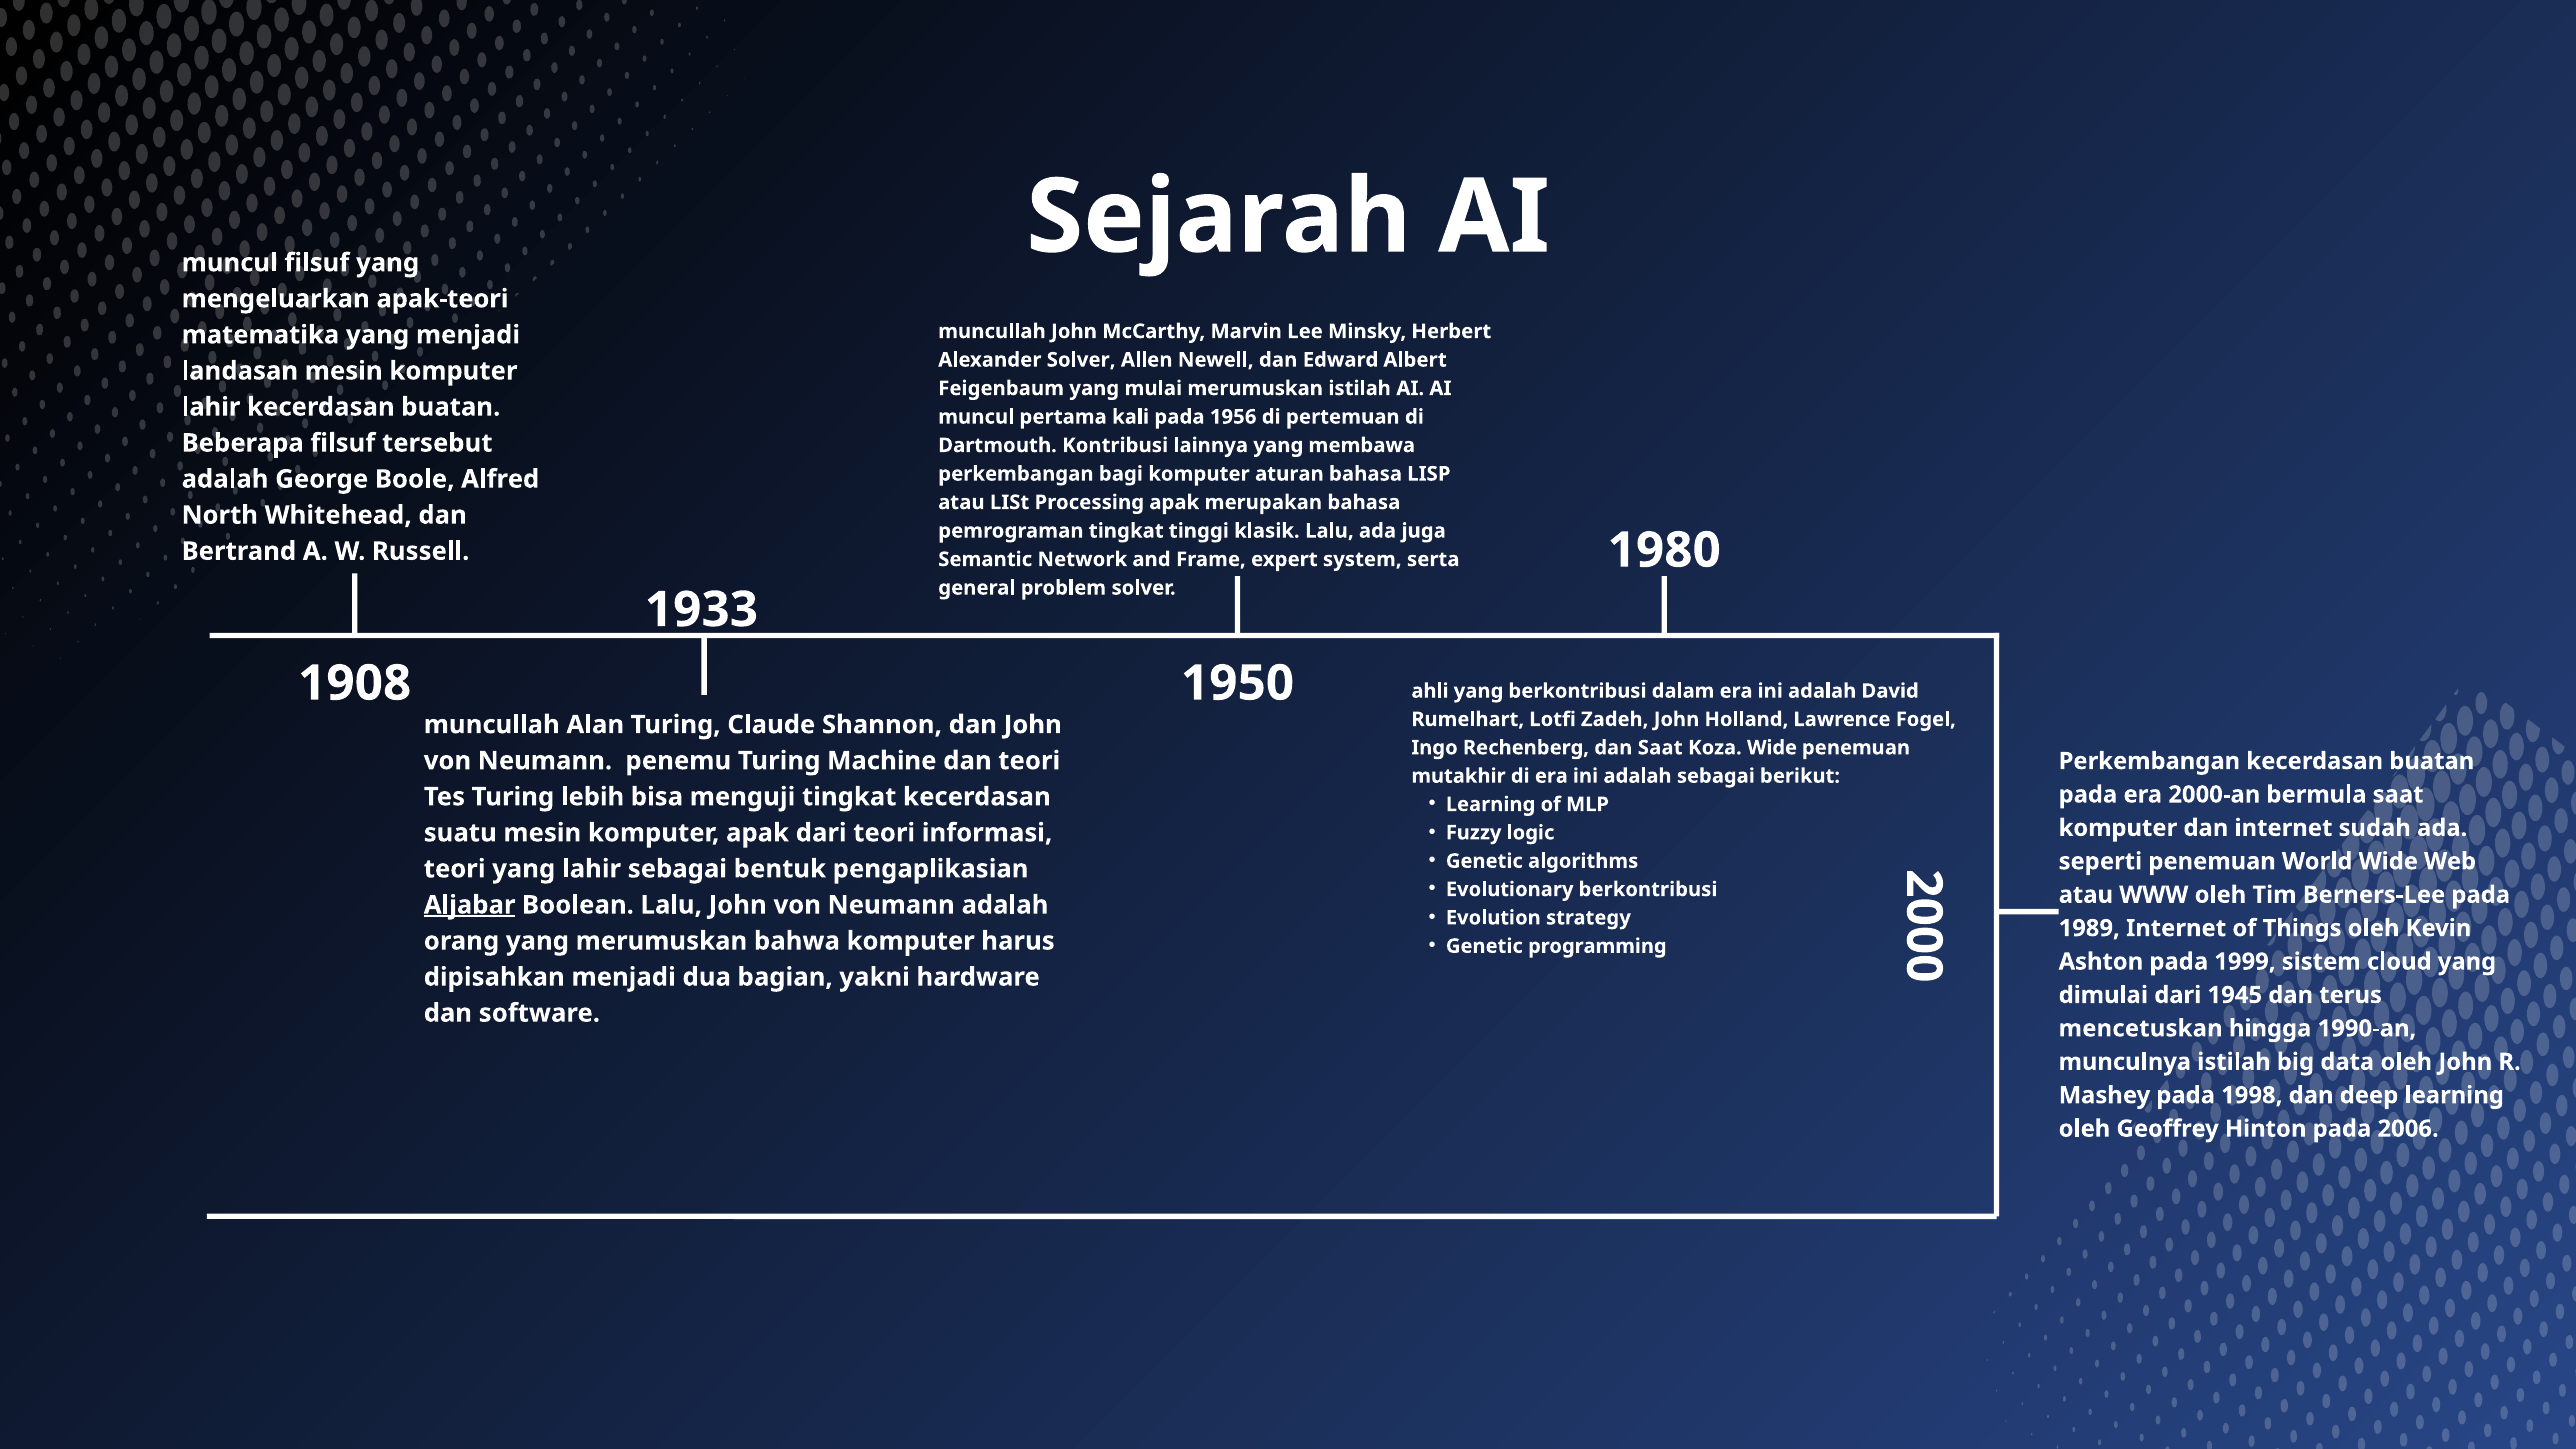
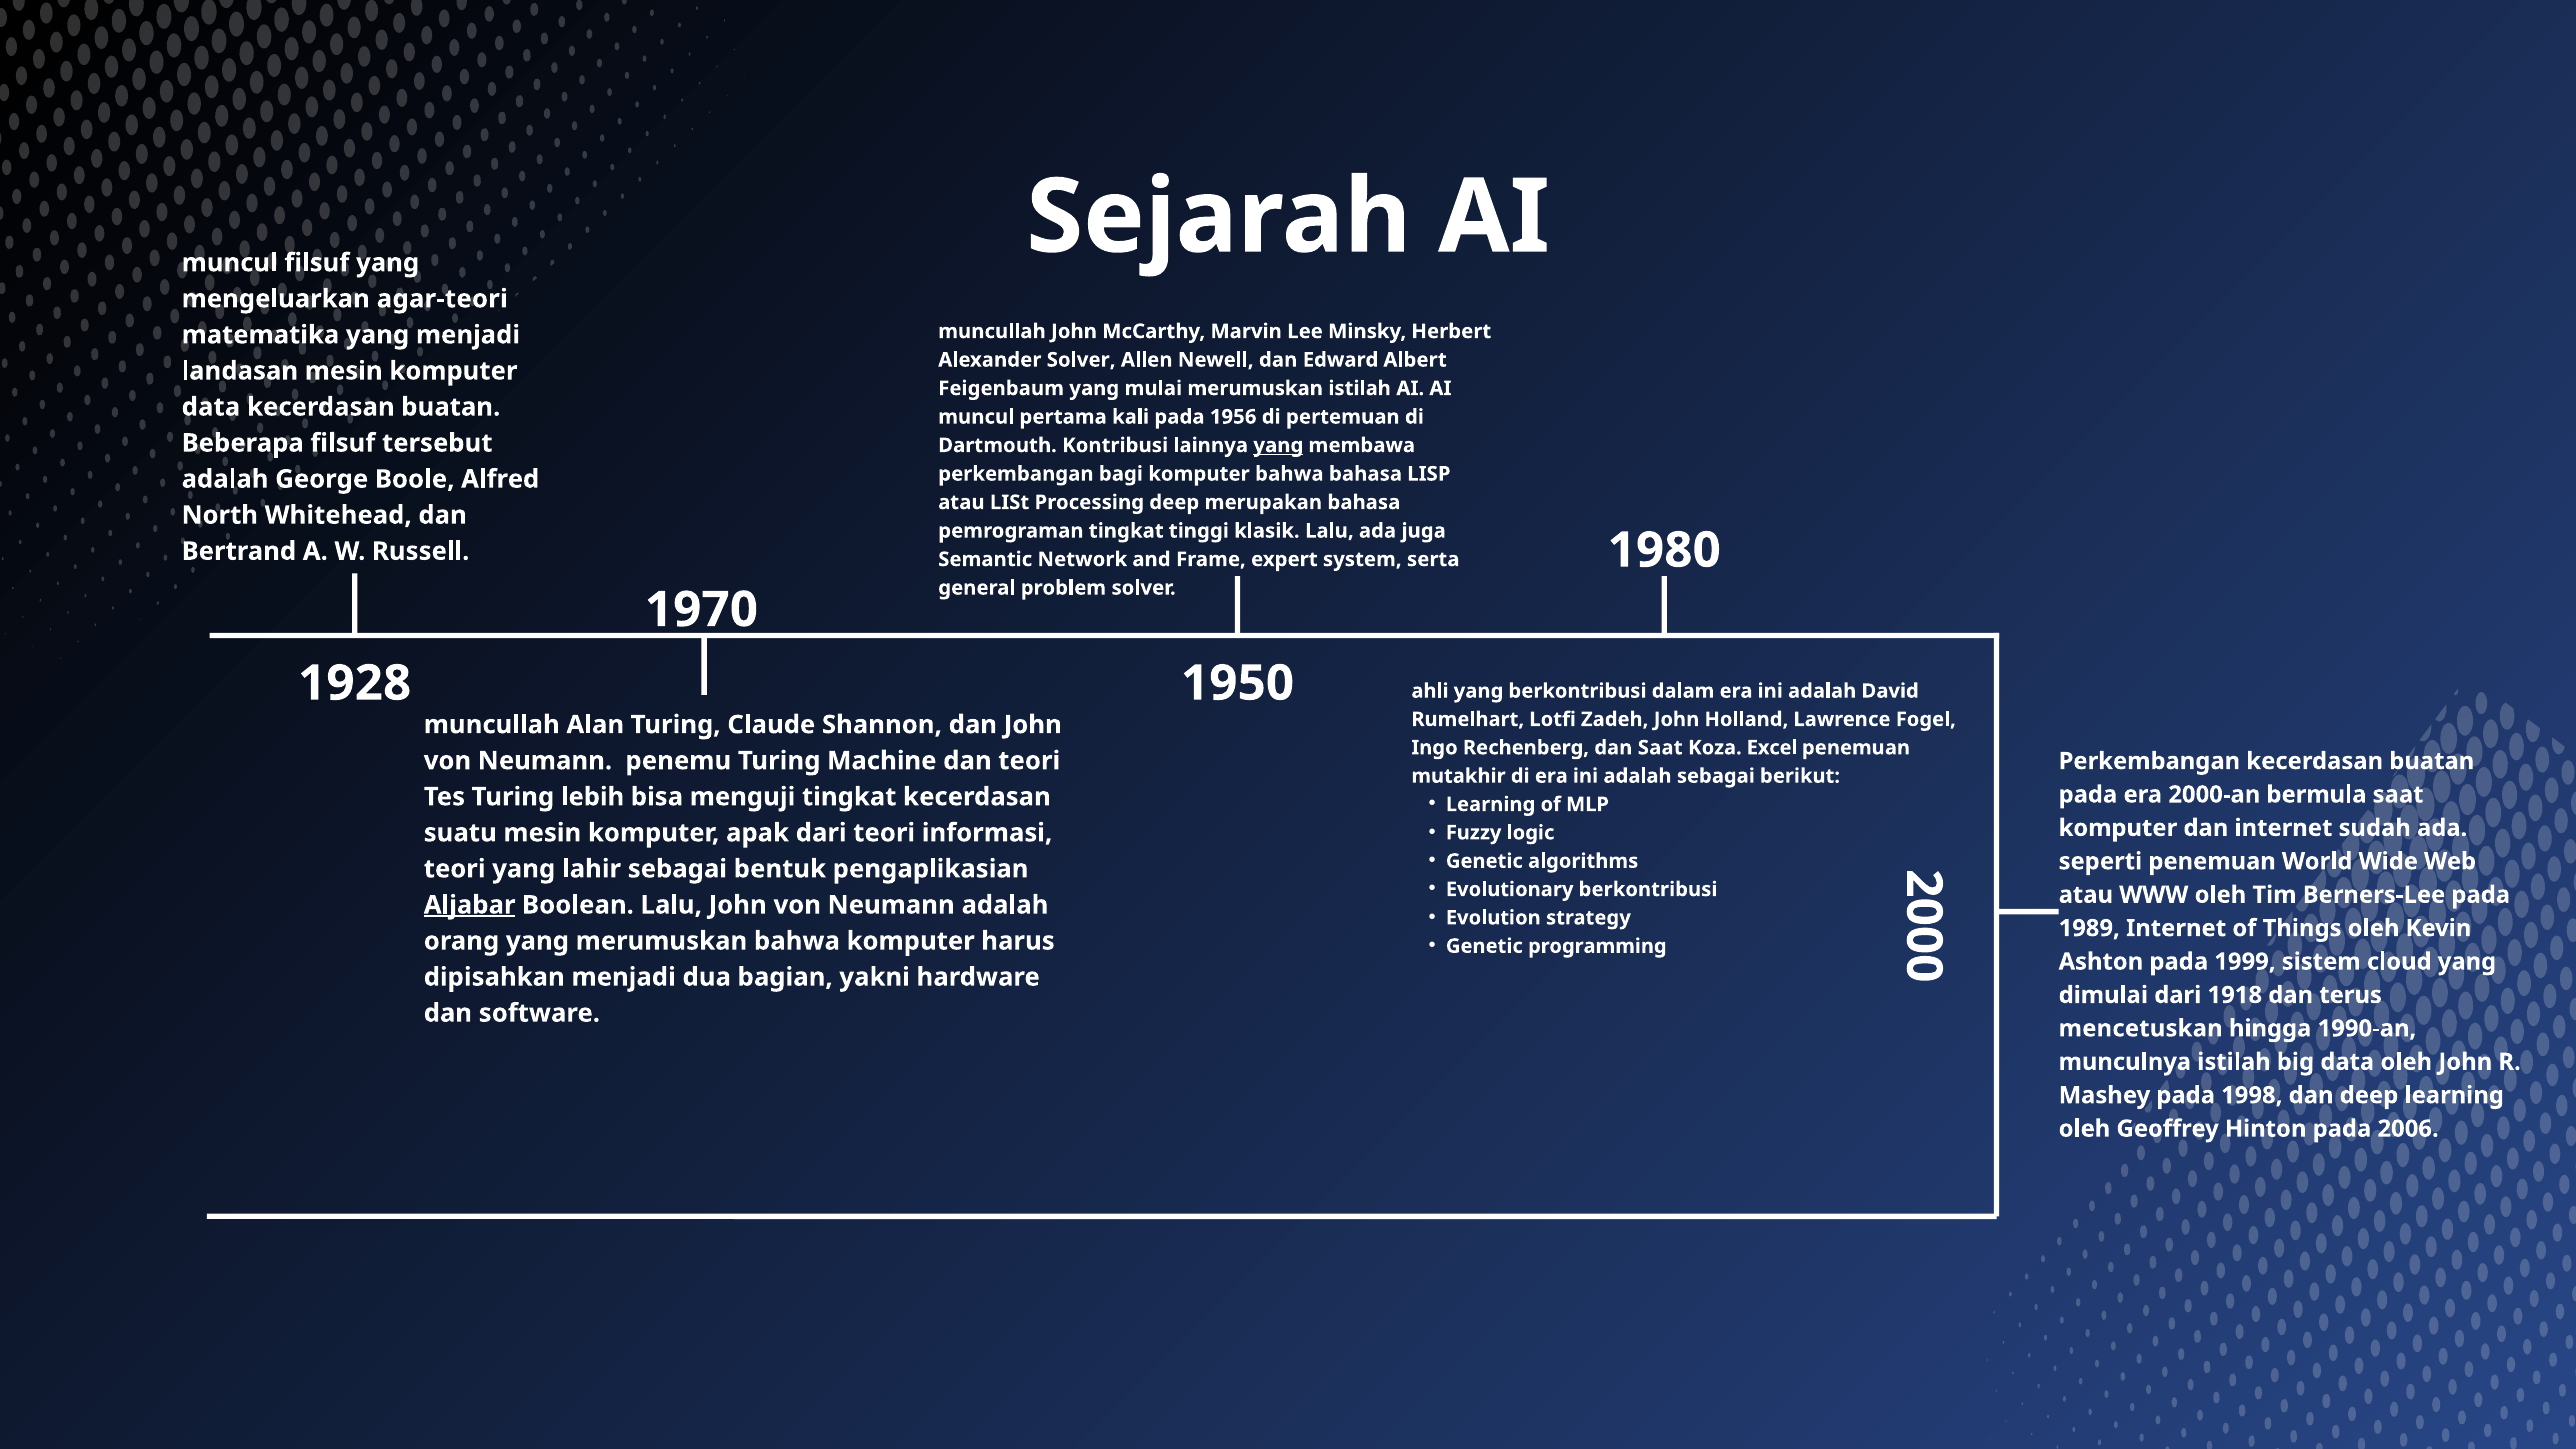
apak-teori: apak-teori -> agar-teori
lahir at (211, 407): lahir -> data
yang at (1278, 445) underline: none -> present
komputer aturan: aturan -> bahwa
Processing apak: apak -> deep
1933: 1933 -> 1970
1908: 1908 -> 1928
Koza Wide: Wide -> Excel
1945: 1945 -> 1918
